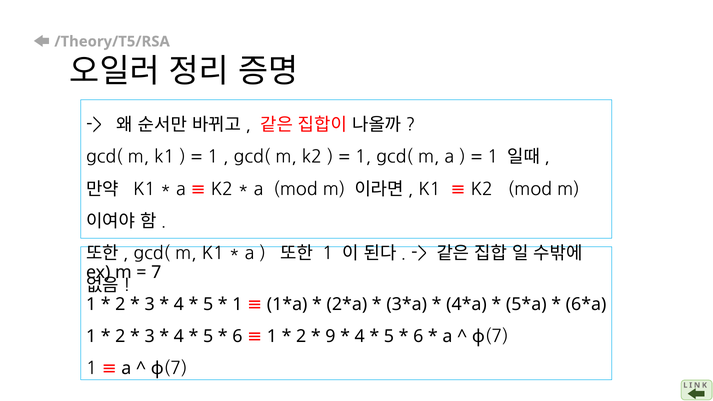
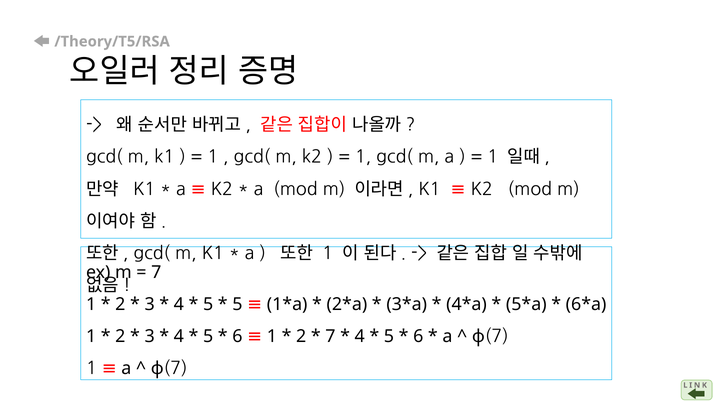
1 at (237, 304): 1 -> 5
9 at (330, 336): 9 -> 7
